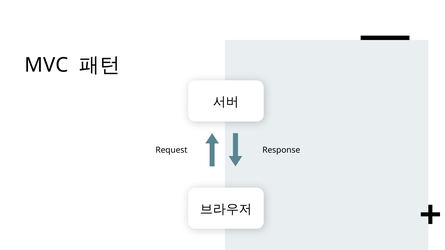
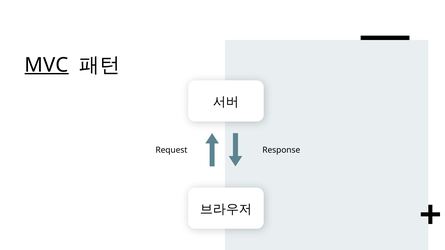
MVC underline: none -> present
